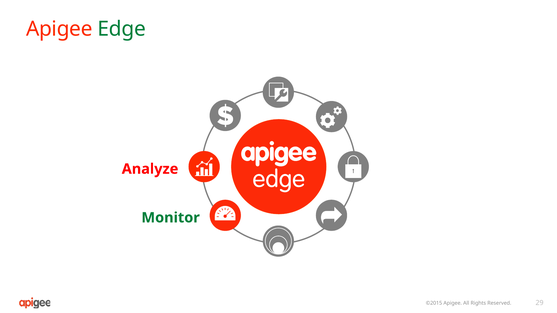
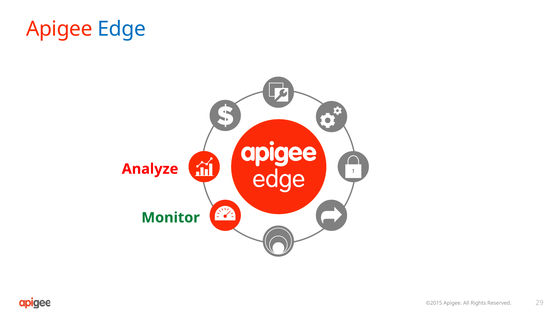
Edge colour: green -> blue
